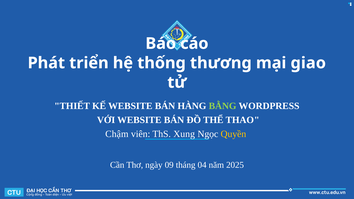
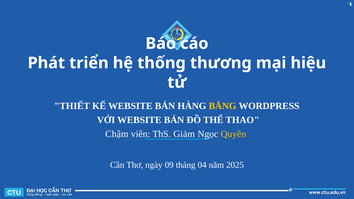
giao: giao -> hiệu
BẰNG colour: light green -> yellow
Xung: Xung -> Giảm
